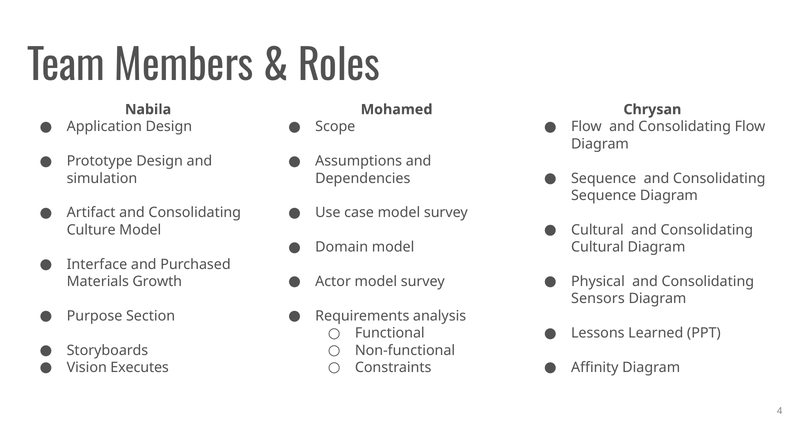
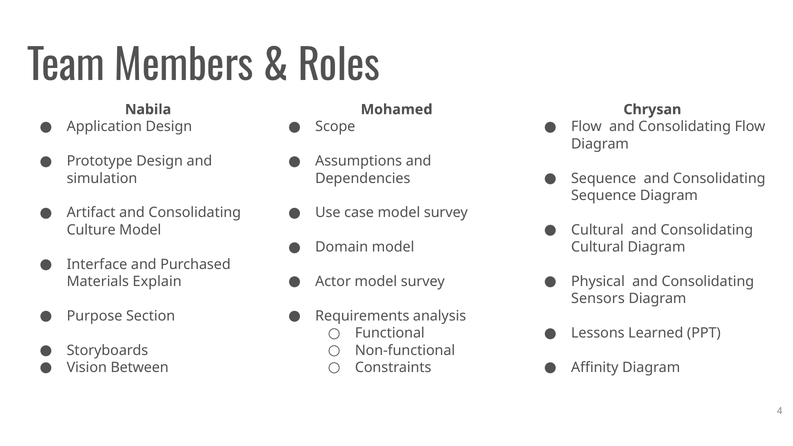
Growth: Growth -> Explain
Executes: Executes -> Between
